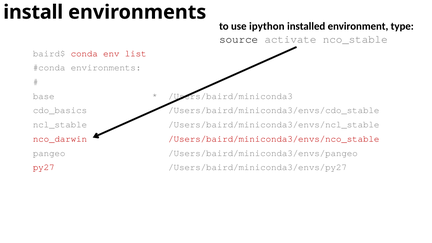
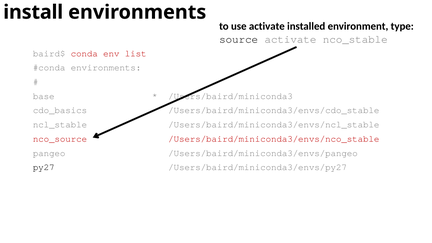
use ipython: ipython -> activate
nco_darwin: nco_darwin -> nco_source
py27 colour: red -> black
